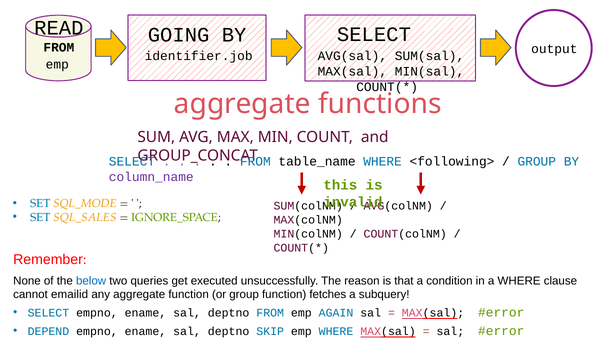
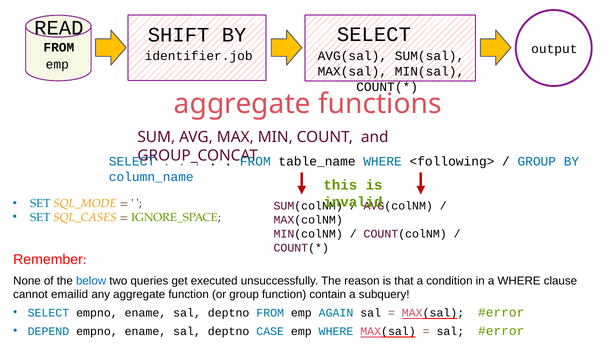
GOING: GOING -> SHIFT
column_name colour: purple -> blue
SQL_SALES: SQL_SALES -> SQL_CASES
fetches: fetches -> contain
SKIP: SKIP -> CASE
